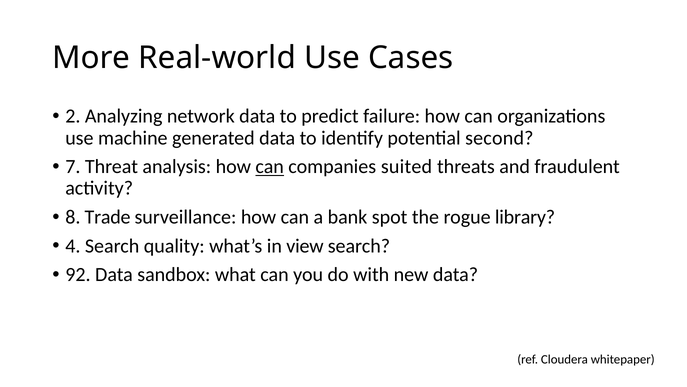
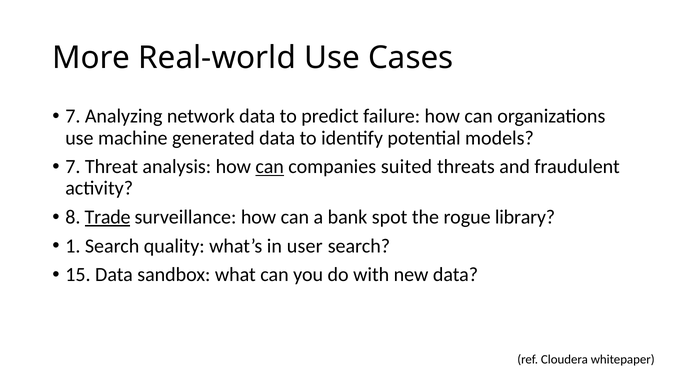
2 at (73, 116): 2 -> 7
second: second -> models
Trade underline: none -> present
4: 4 -> 1
view: view -> user
92: 92 -> 15
